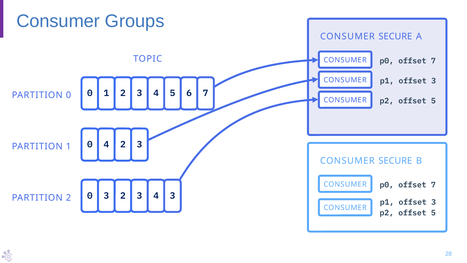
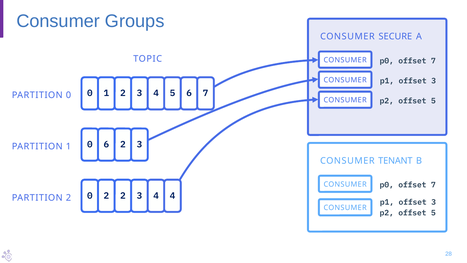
0 4: 4 -> 6
SECURE at (395, 161): SECURE -> TENANT
0 3: 3 -> 2
4 3: 3 -> 4
